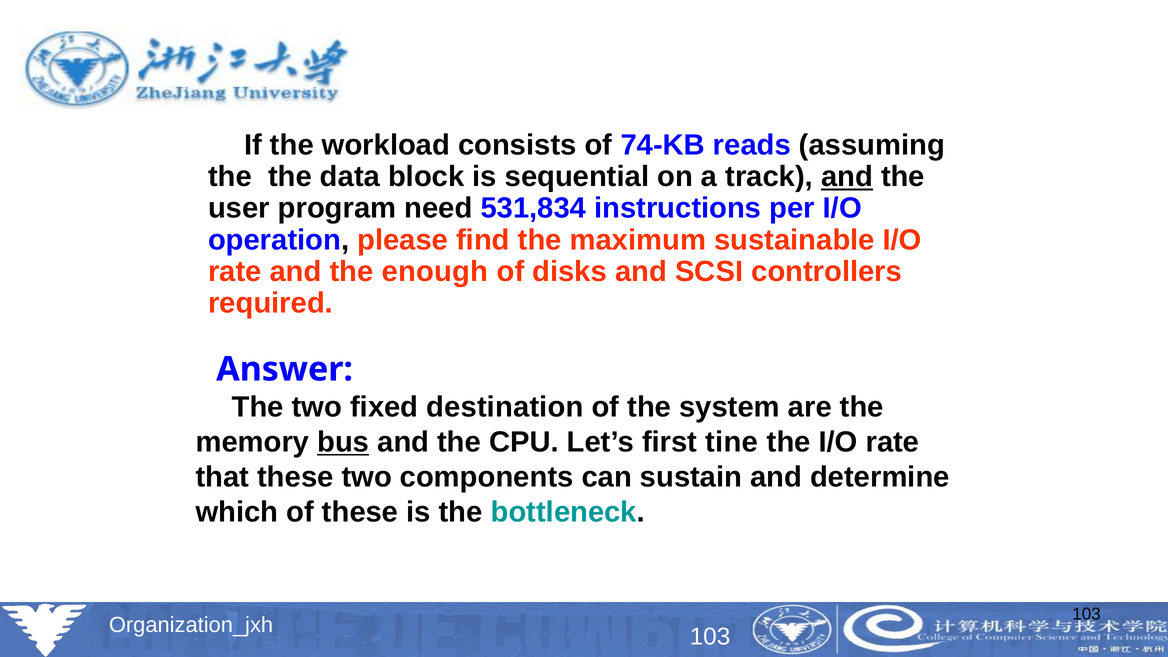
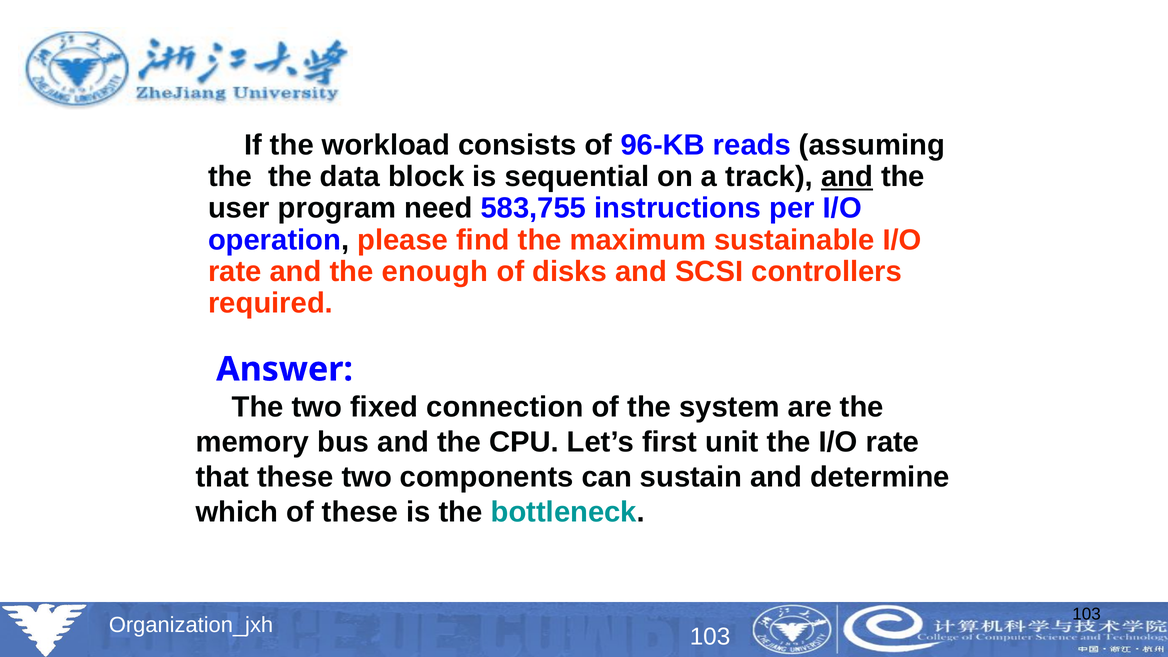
74-KB: 74-KB -> 96-KB
531,834: 531,834 -> 583,755
destination: destination -> connection
bus underline: present -> none
tine: tine -> unit
